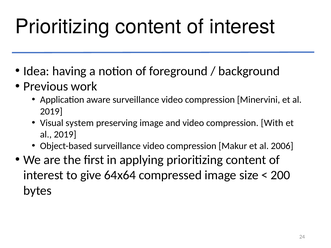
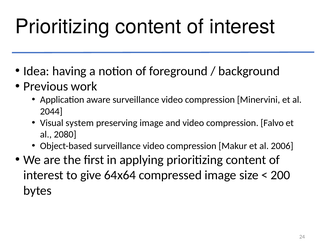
2019 at (51, 111): 2019 -> 2044
With: With -> Falvo
2019 at (65, 135): 2019 -> 2080
